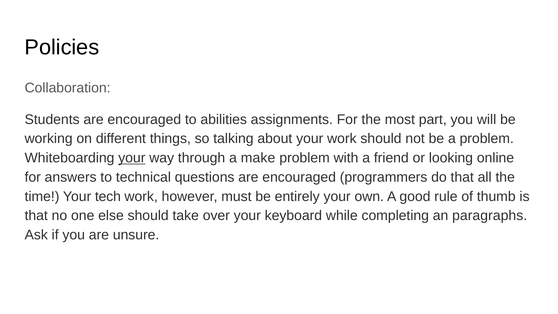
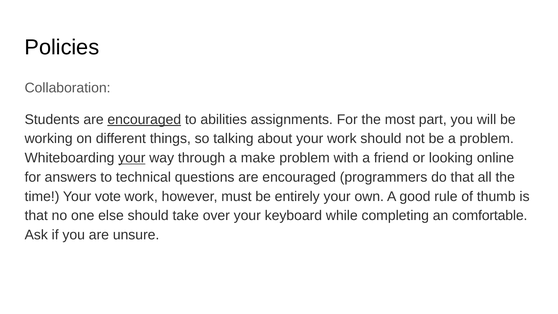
encouraged at (144, 119) underline: none -> present
tech: tech -> vote
paragraphs: paragraphs -> comfortable
